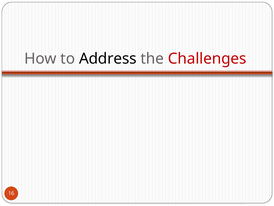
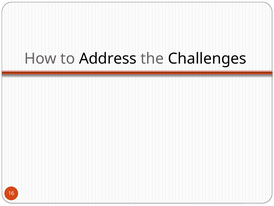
Challenges colour: red -> black
